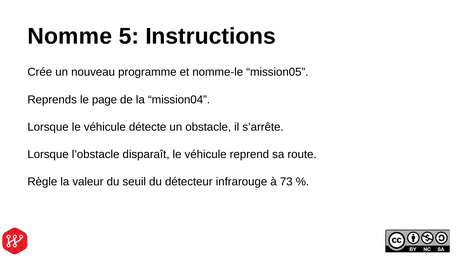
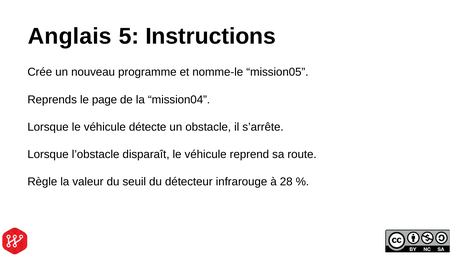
Nomme: Nomme -> Anglais
73: 73 -> 28
